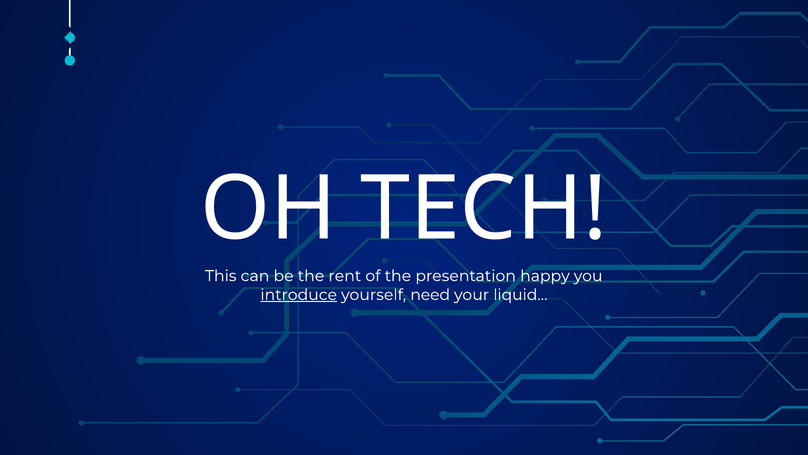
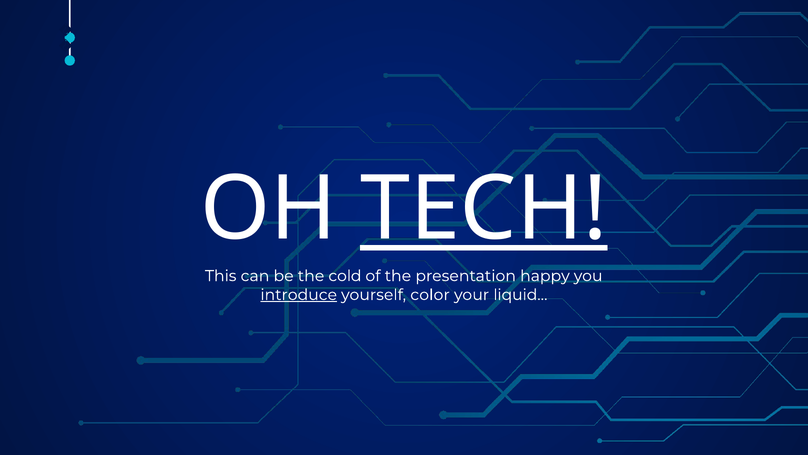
TECH underline: none -> present
rent: rent -> cold
need: need -> color
